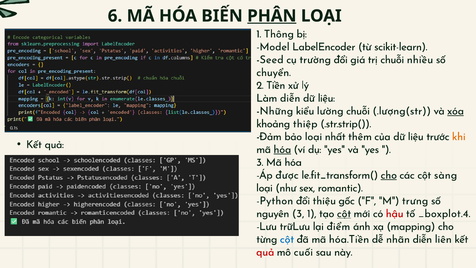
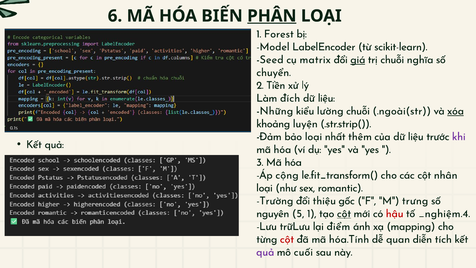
Thông: Thông -> Forest
trường: trường -> matrix
giá underline: none -> present
nhiều: nhiều -> nghĩa
Làm diễn: diễn -> đích
.lượng(str: .lượng(str -> .ngoài(str
thiệp: thiệp -> luyện
khi colour: orange -> purple
hóa at (282, 149) underline: present -> none
được: được -> cộng
cho at (389, 175) underline: present -> none
sàng: sàng -> nhân
Python: Python -> Trường
nguyên 3: 3 -> 5
_boxplot.4: _boxplot.4 -> _nghiệm.4
cột at (287, 239) colour: blue -> red
hóa.Tiền: hóa.Tiền -> hóa.Tính
nhãn: nhãn -> quan
liên: liên -> tích
quả at (265, 252) colour: red -> purple
